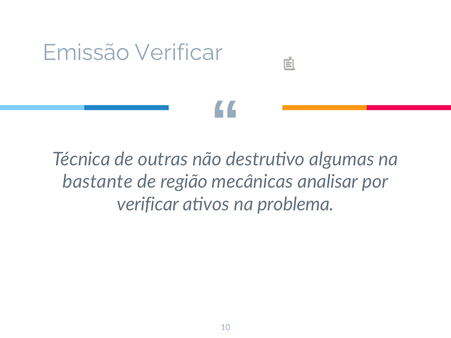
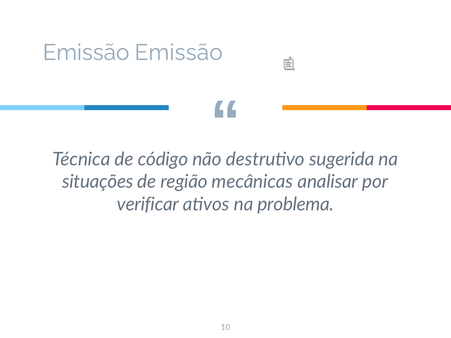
Emissão Verificar: Verificar -> Emissão
outras: outras -> código
algumas: algumas -> sugerida
bastante: bastante -> situações
